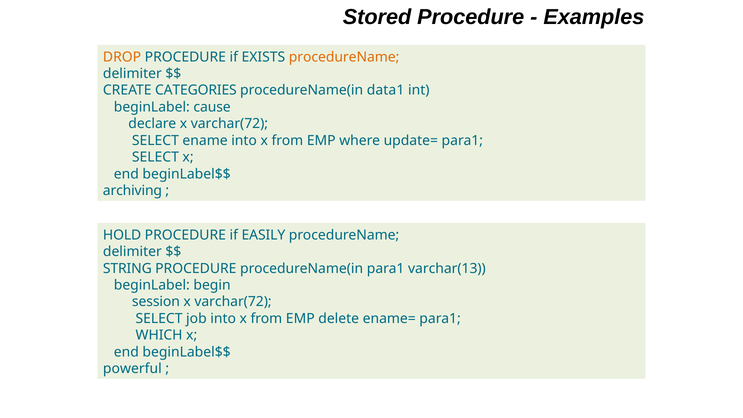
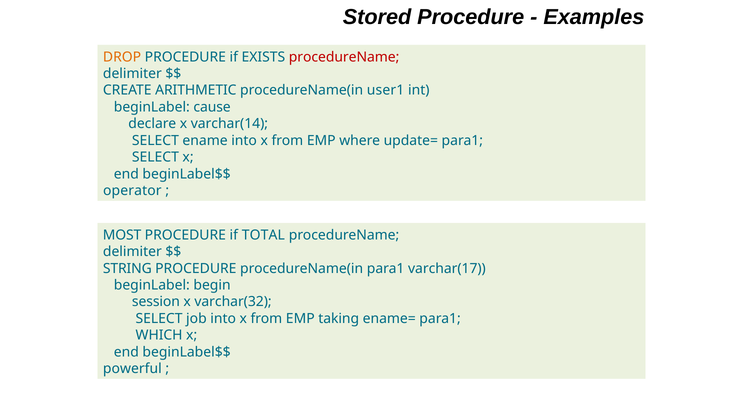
procedureName at (344, 57) colour: orange -> red
CATEGORIES: CATEGORIES -> ARITHMETIC
data1: data1 -> user1
declare x varchar(72: varchar(72 -> varchar(14
archiving: archiving -> operator
HOLD: HOLD -> MOST
EASILY: EASILY -> TOTAL
varchar(13: varchar(13 -> varchar(17
varchar(72 at (233, 302): varchar(72 -> varchar(32
delete: delete -> taking
